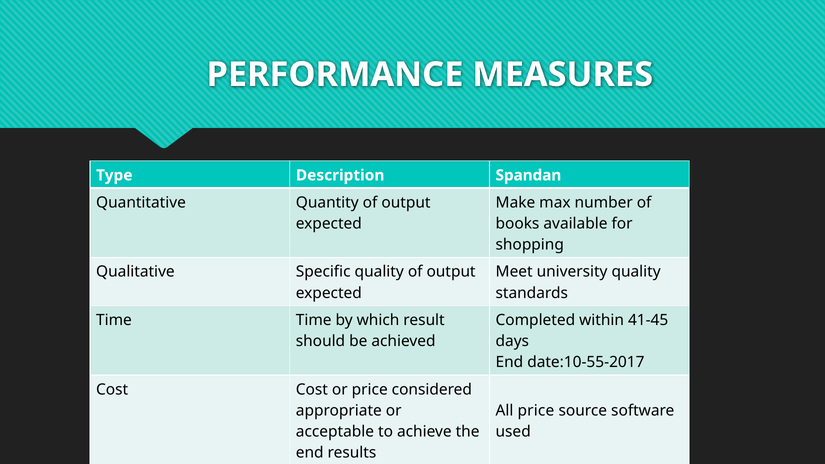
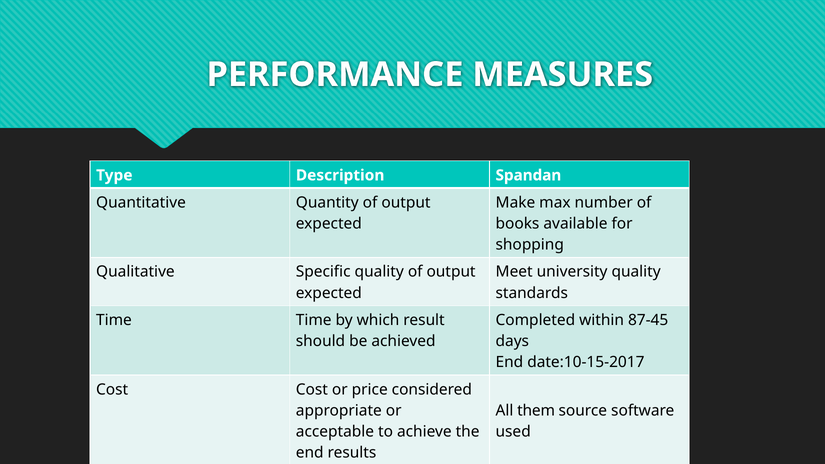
41-45: 41-45 -> 87-45
date:10-55-2017: date:10-55-2017 -> date:10-15-2017
All price: price -> them
